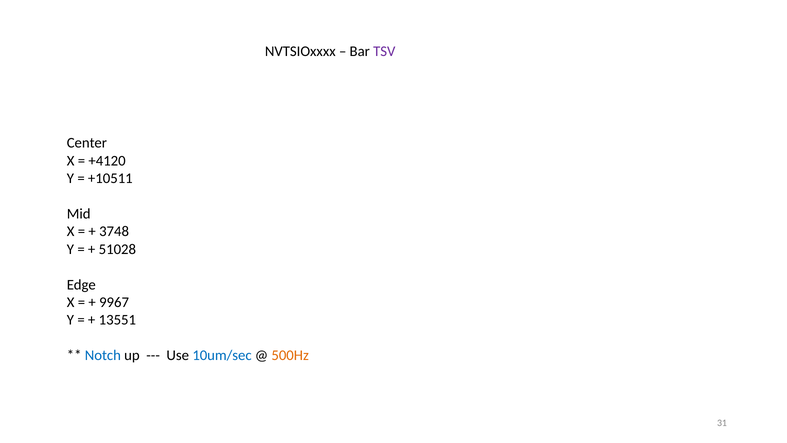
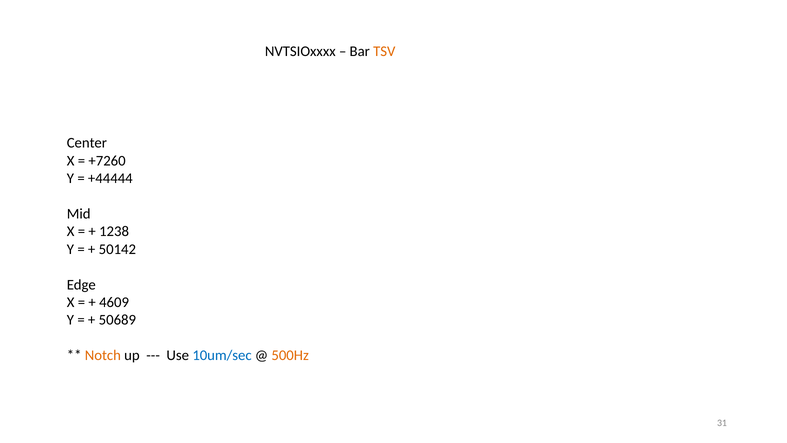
TSV colour: purple -> orange
+4120: +4120 -> +7260
+10511: +10511 -> +44444
3748: 3748 -> 1238
51028: 51028 -> 50142
9967: 9967 -> 4609
13551: 13551 -> 50689
Notch colour: blue -> orange
